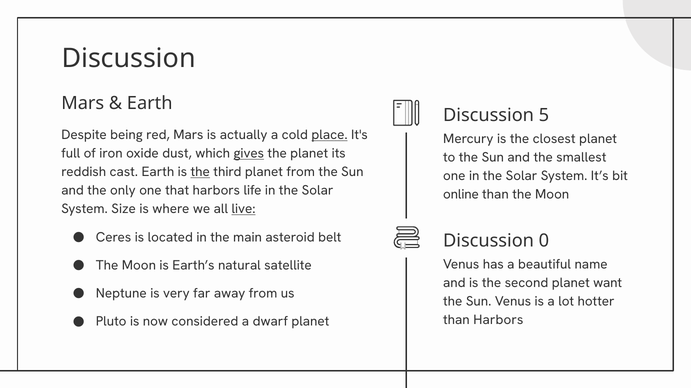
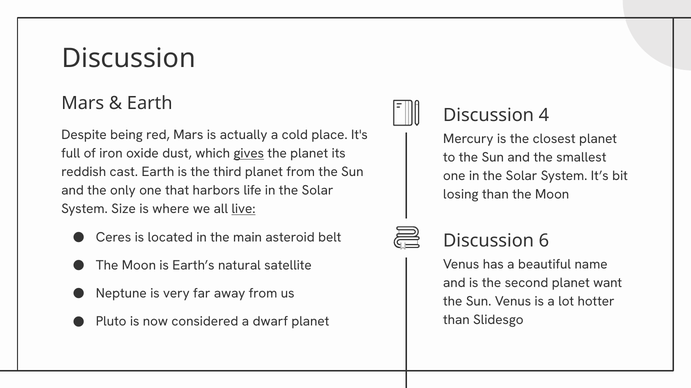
5: 5 -> 4
place underline: present -> none
the at (200, 172) underline: present -> none
online: online -> losing
0: 0 -> 6
than Harbors: Harbors -> Slidesgo
